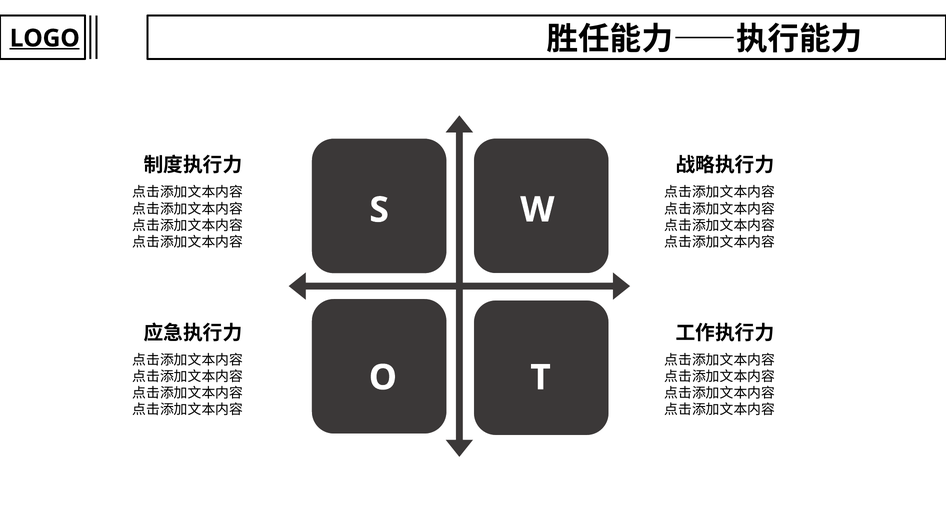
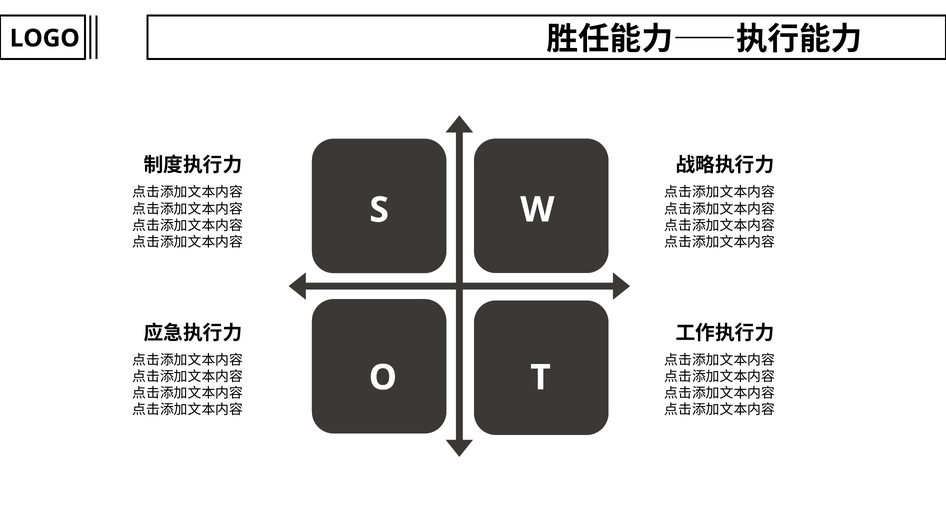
LOGO underline: present -> none
